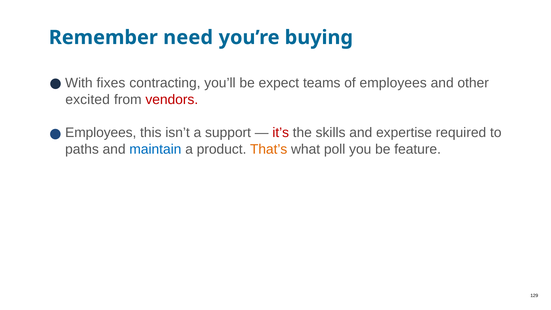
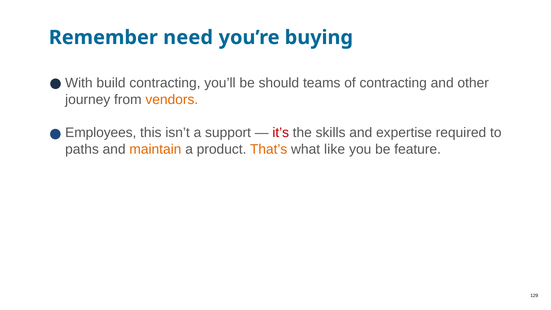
fixes: fixes -> build
expect: expect -> should
of employees: employees -> contracting
excited: excited -> journey
vendors colour: red -> orange
maintain colour: blue -> orange
poll: poll -> like
